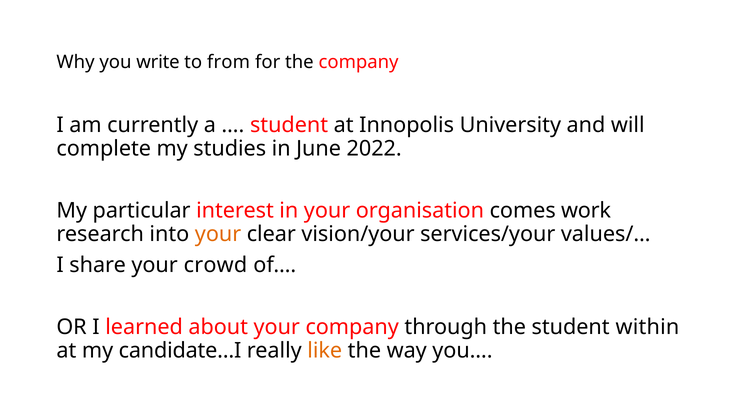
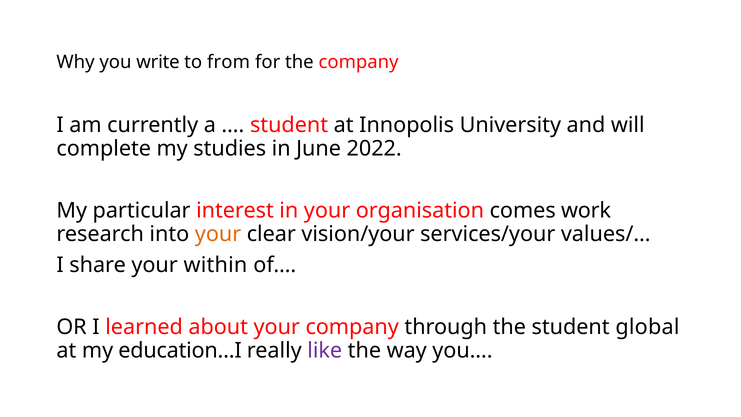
crowd: crowd -> within
within: within -> global
candidate…I: candidate…I -> education…I
like colour: orange -> purple
